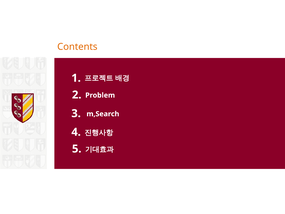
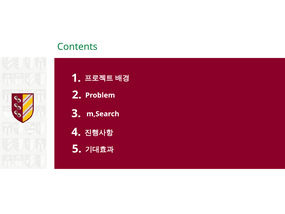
Contents colour: orange -> green
